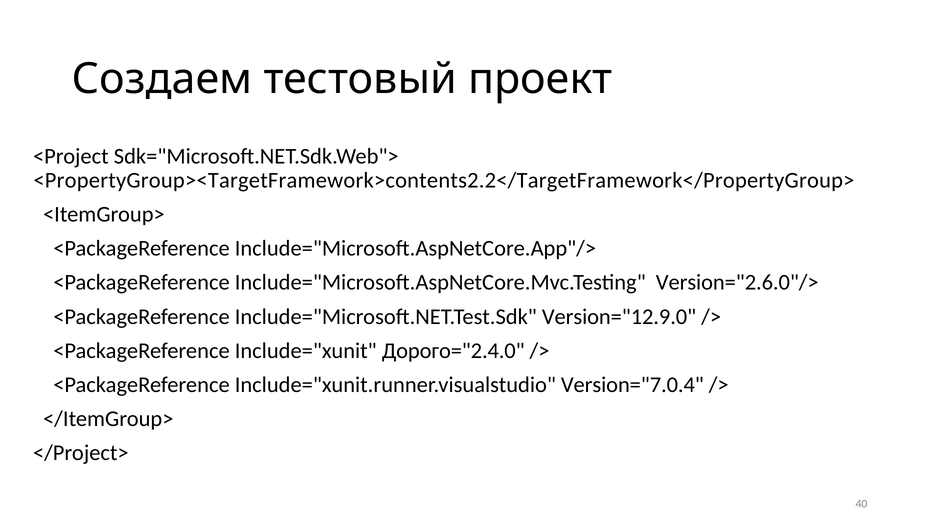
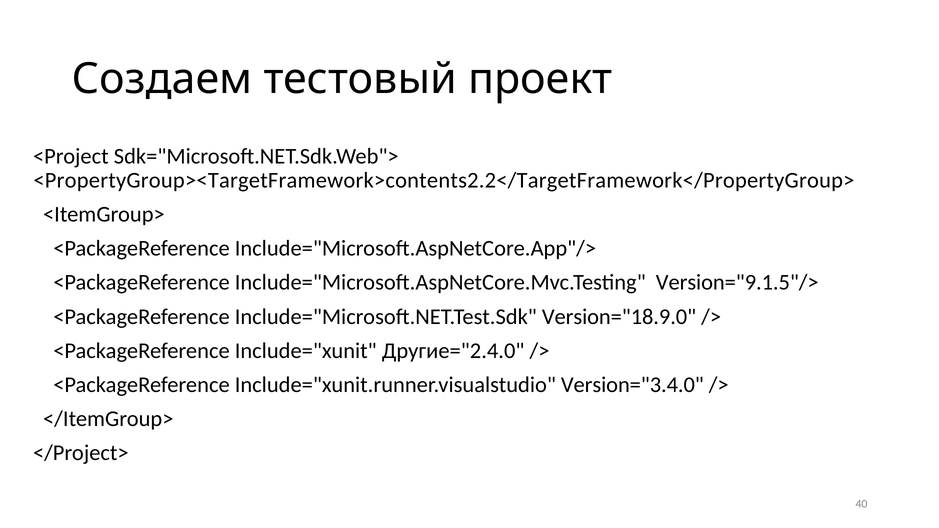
Version="2.6.0"/>: Version="2.6.0"/> -> Version="9.1.5"/>
Version="12.9.0: Version="12.9.0 -> Version="18.9.0
Дорого="2.4.0: Дорого="2.4.0 -> Другие="2.4.0
Version="7.0.4: Version="7.0.4 -> Version="3.4.0
